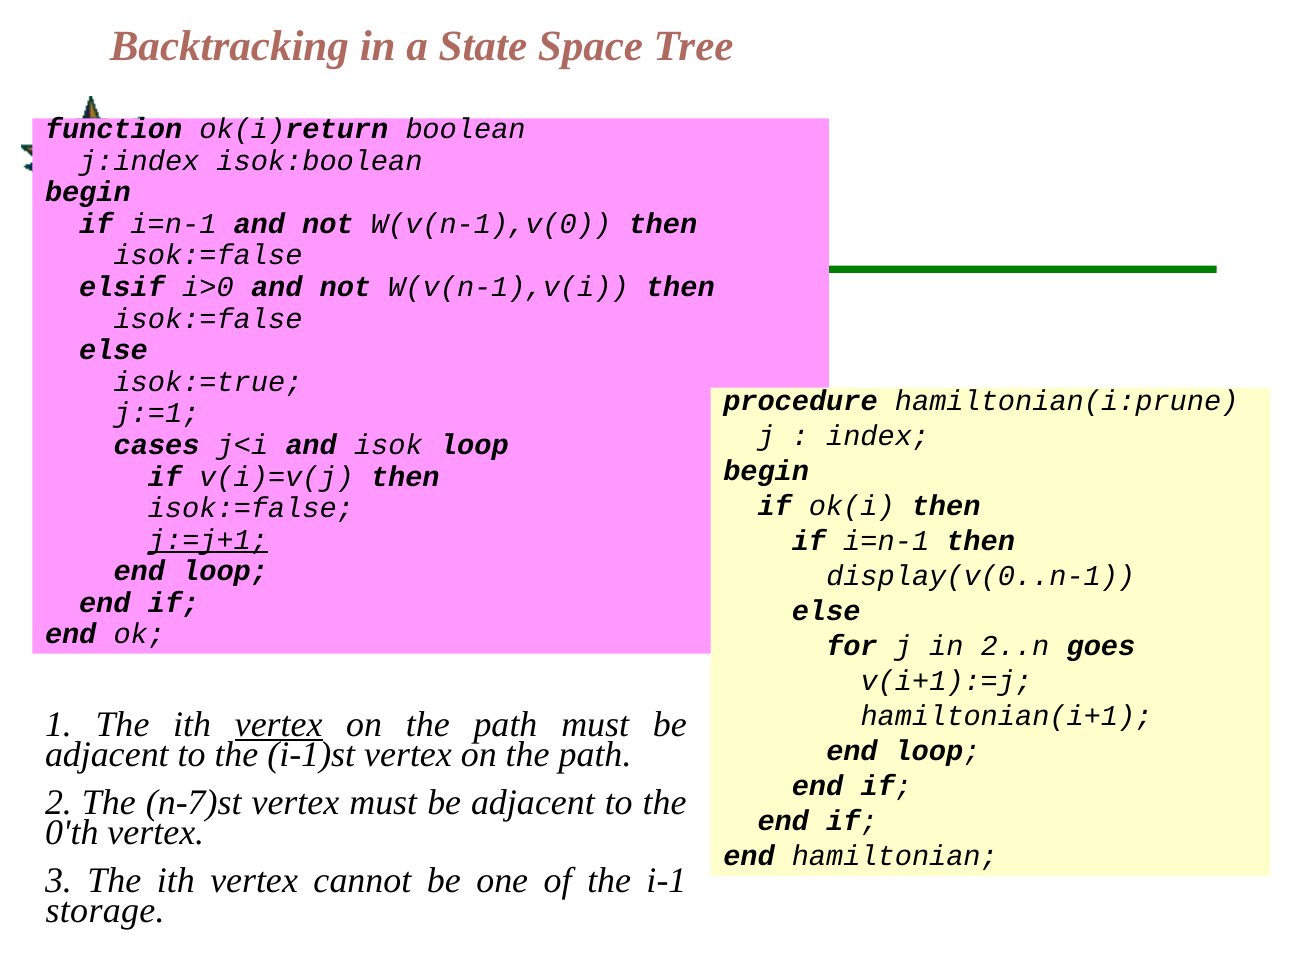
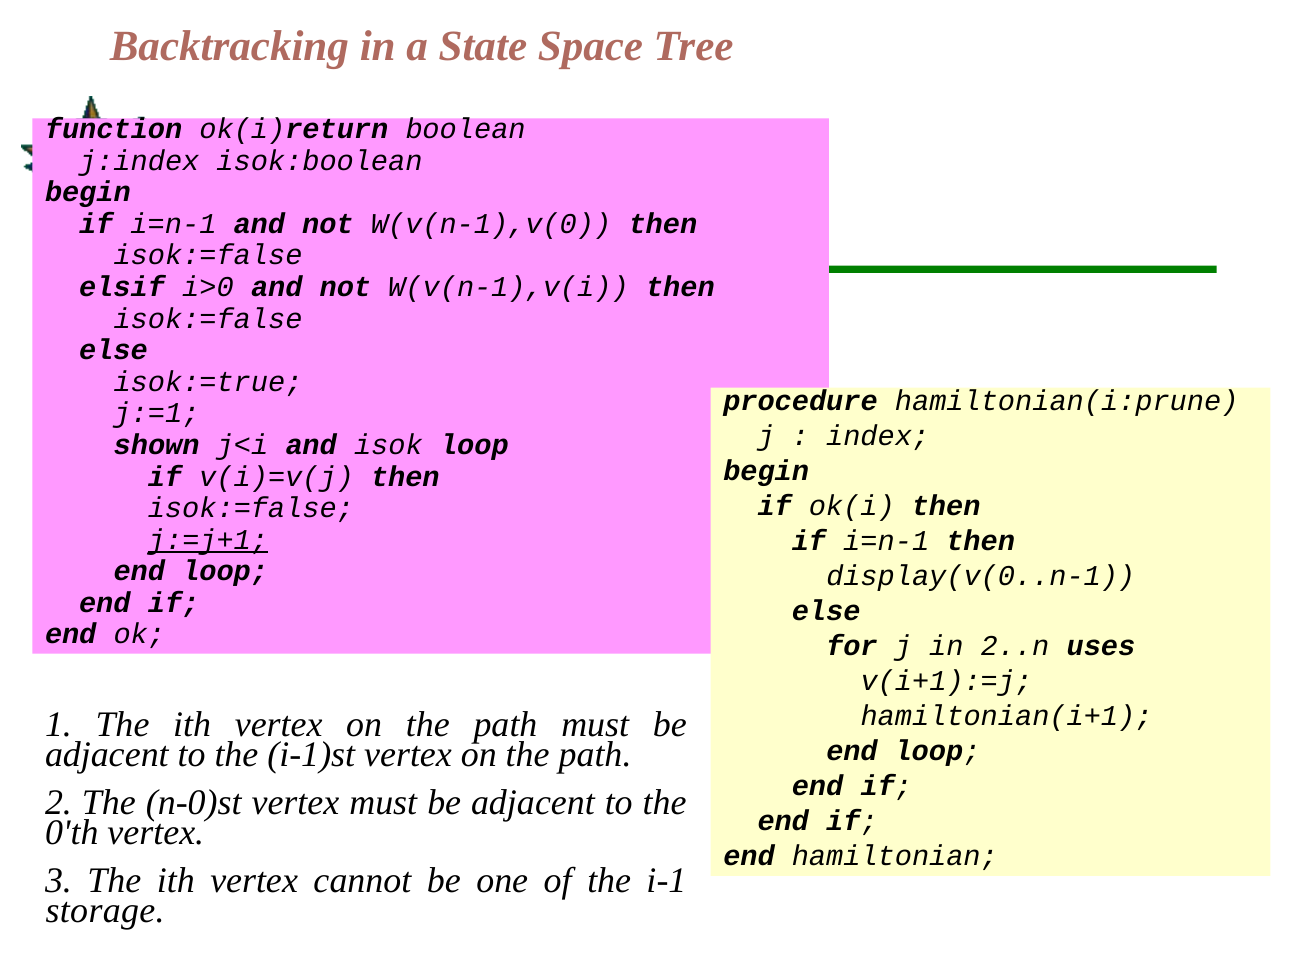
cases: cases -> shown
goes: goes -> uses
vertex at (279, 724) underline: present -> none
n-7)st: n-7)st -> n-0)st
